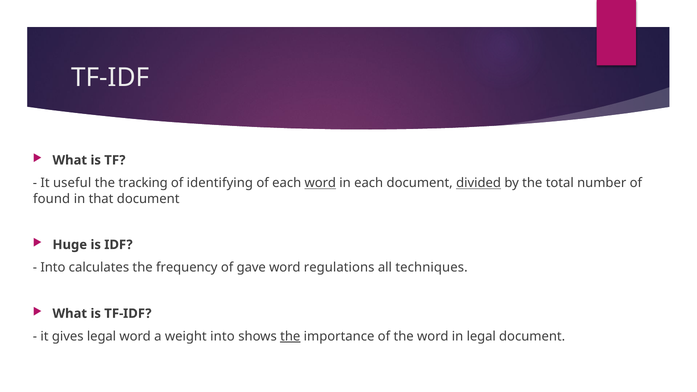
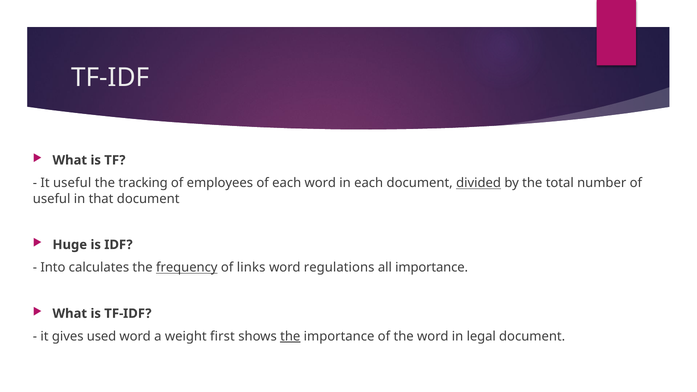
identifying: identifying -> employees
word at (320, 183) underline: present -> none
found at (52, 199): found -> useful
frequency underline: none -> present
gave: gave -> links
all techniques: techniques -> importance
gives legal: legal -> used
weight into: into -> first
